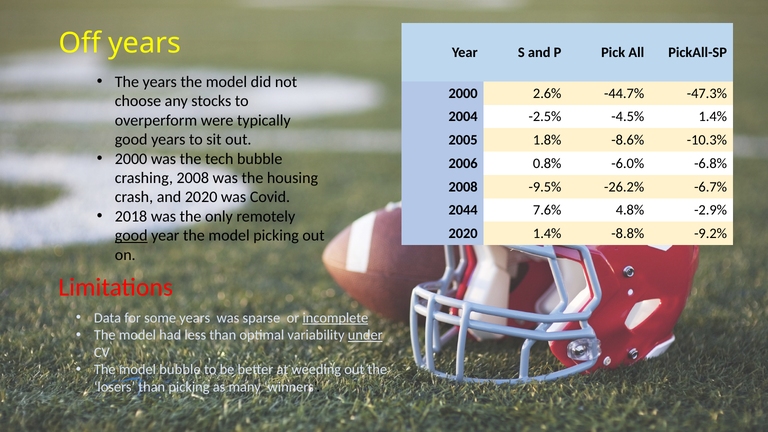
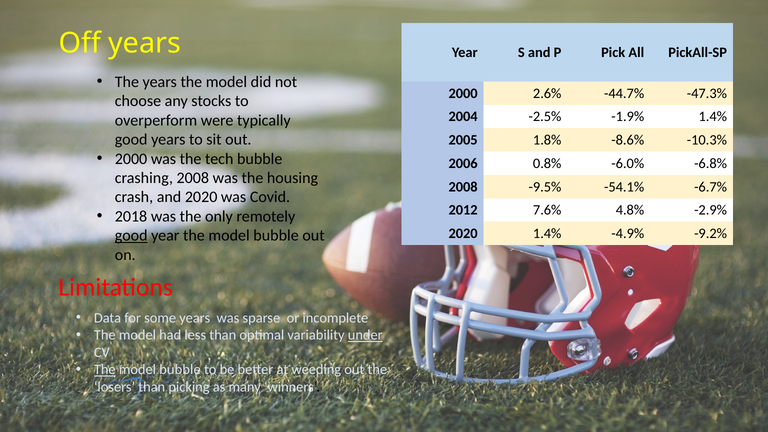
-4.5%: -4.5% -> -1.9%
-26.2%: -26.2% -> -54.1%
2044: 2044 -> 2012
-8.8%: -8.8% -> -4.9%
year the model picking: picking -> bubble
incomplete underline: present -> none
The at (105, 370) underline: none -> present
